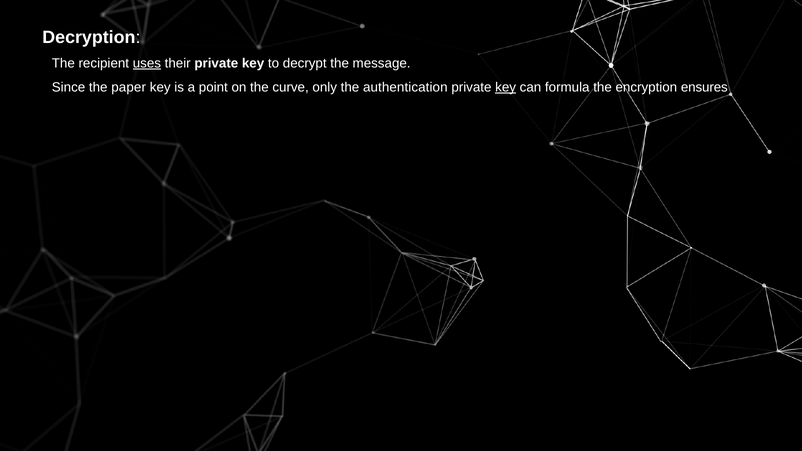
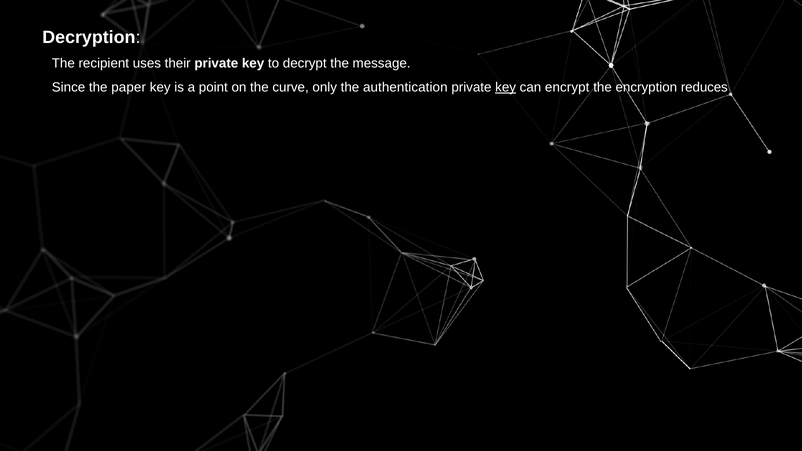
uses underline: present -> none
formula: formula -> encrypt
ensures: ensures -> reduces
